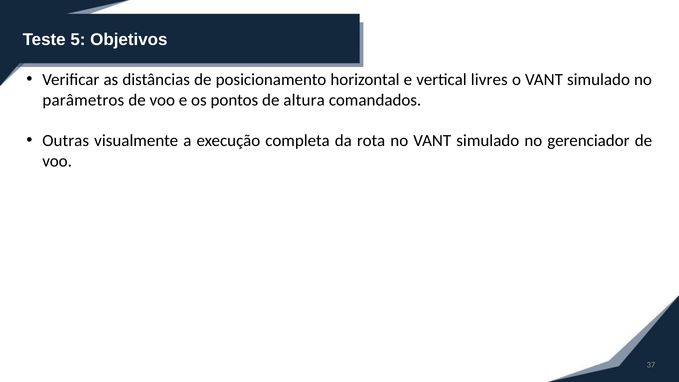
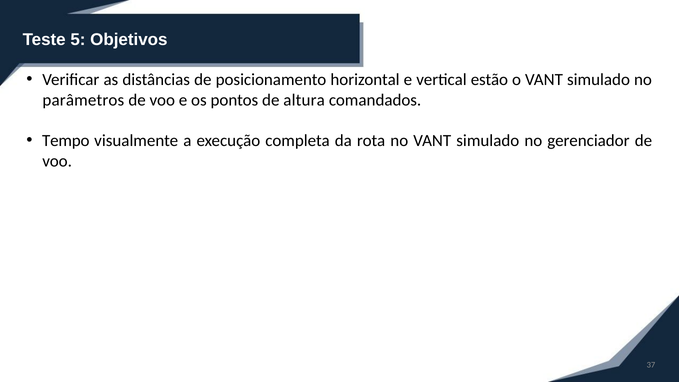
livres: livres -> estão
Outras: Outras -> Tempo
